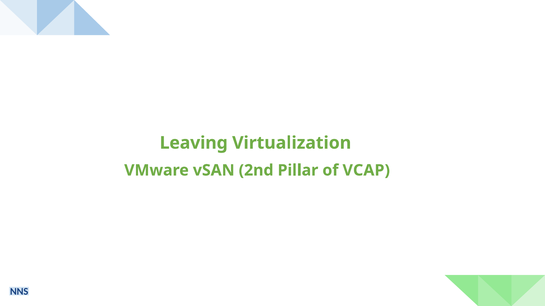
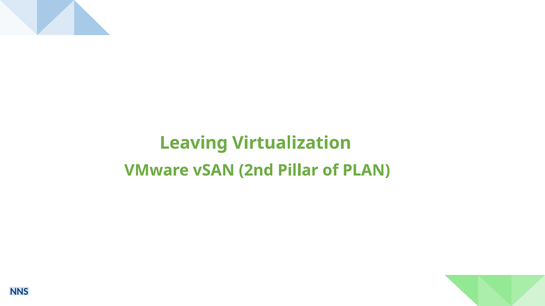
VCAP: VCAP -> PLAN
